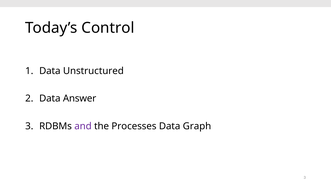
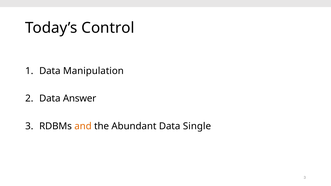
Unstructured: Unstructured -> Manipulation
and colour: purple -> orange
Processes: Processes -> Abundant
Graph: Graph -> Single
